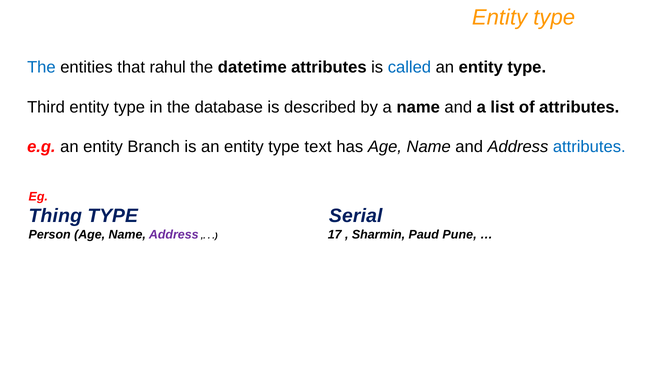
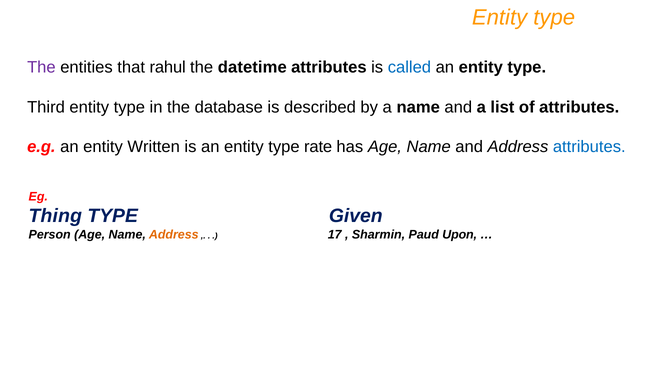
The at (41, 67) colour: blue -> purple
Branch: Branch -> Written
text: text -> rate
Serial: Serial -> Given
Address at (174, 235) colour: purple -> orange
Pune: Pune -> Upon
